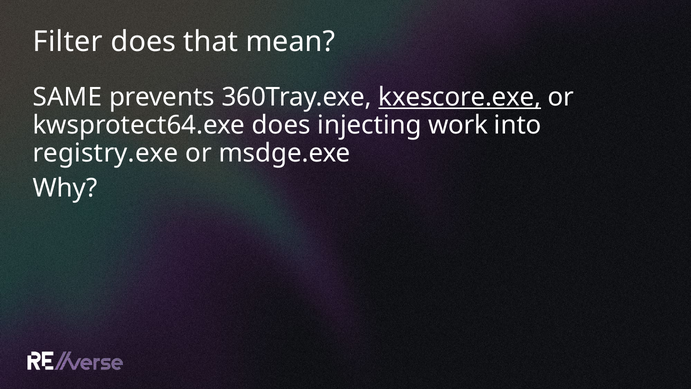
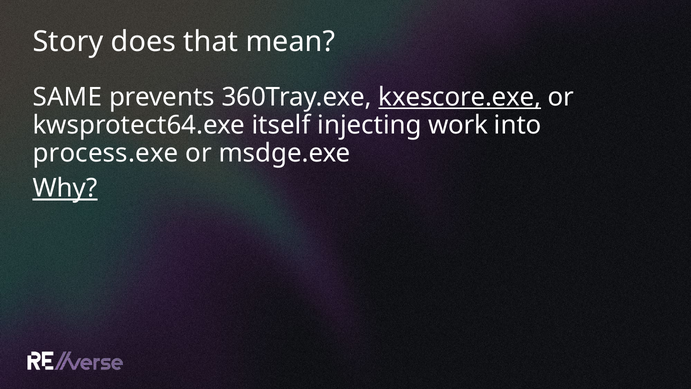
Filter: Filter -> Story
kwsprotect64.exe does: does -> itself
registry.exe: registry.exe -> process.exe
Why underline: none -> present
